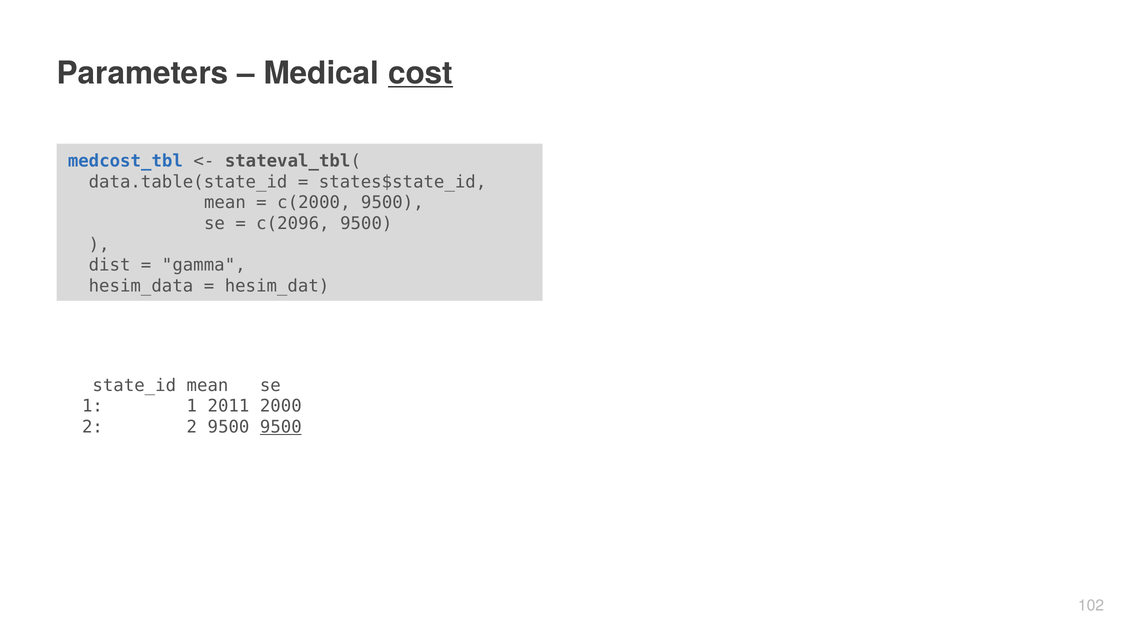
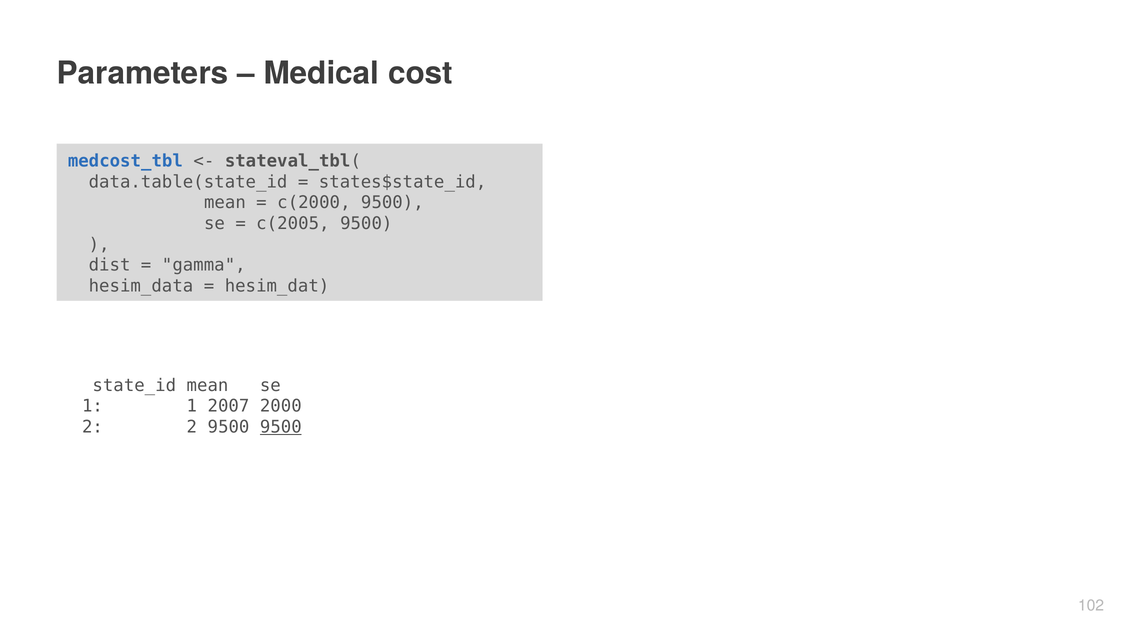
cost underline: present -> none
c(2096: c(2096 -> c(2005
2011: 2011 -> 2007
